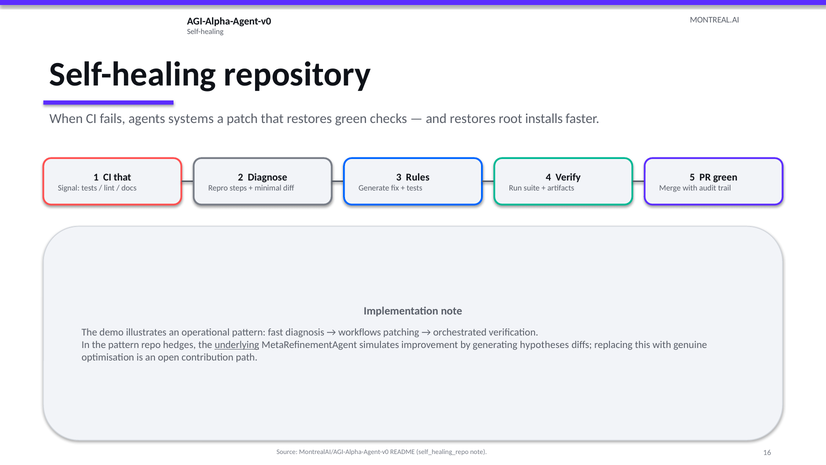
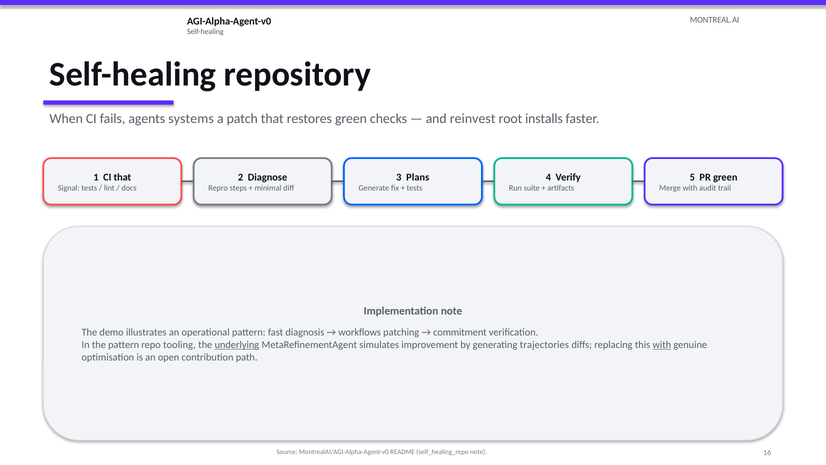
and restores: restores -> reinvest
Rules: Rules -> Plans
orchestrated: orchestrated -> commitment
hedges: hedges -> tooling
hypotheses: hypotheses -> trajectories
with at (662, 345) underline: none -> present
